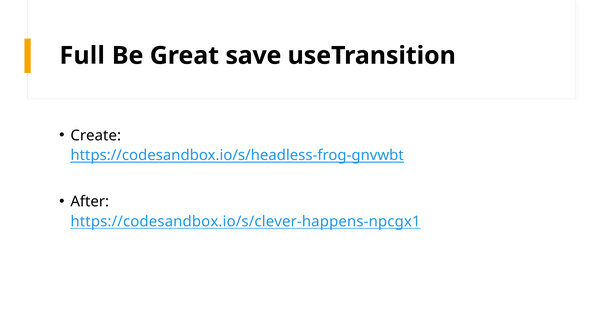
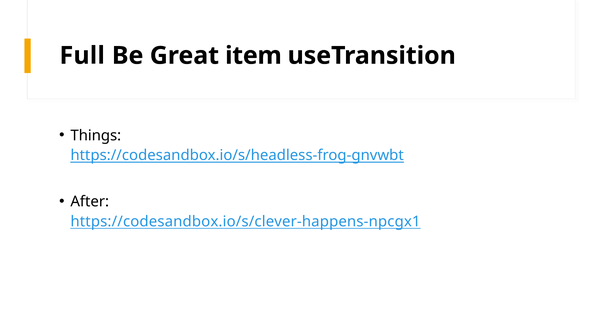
save: save -> item
Create: Create -> Things
